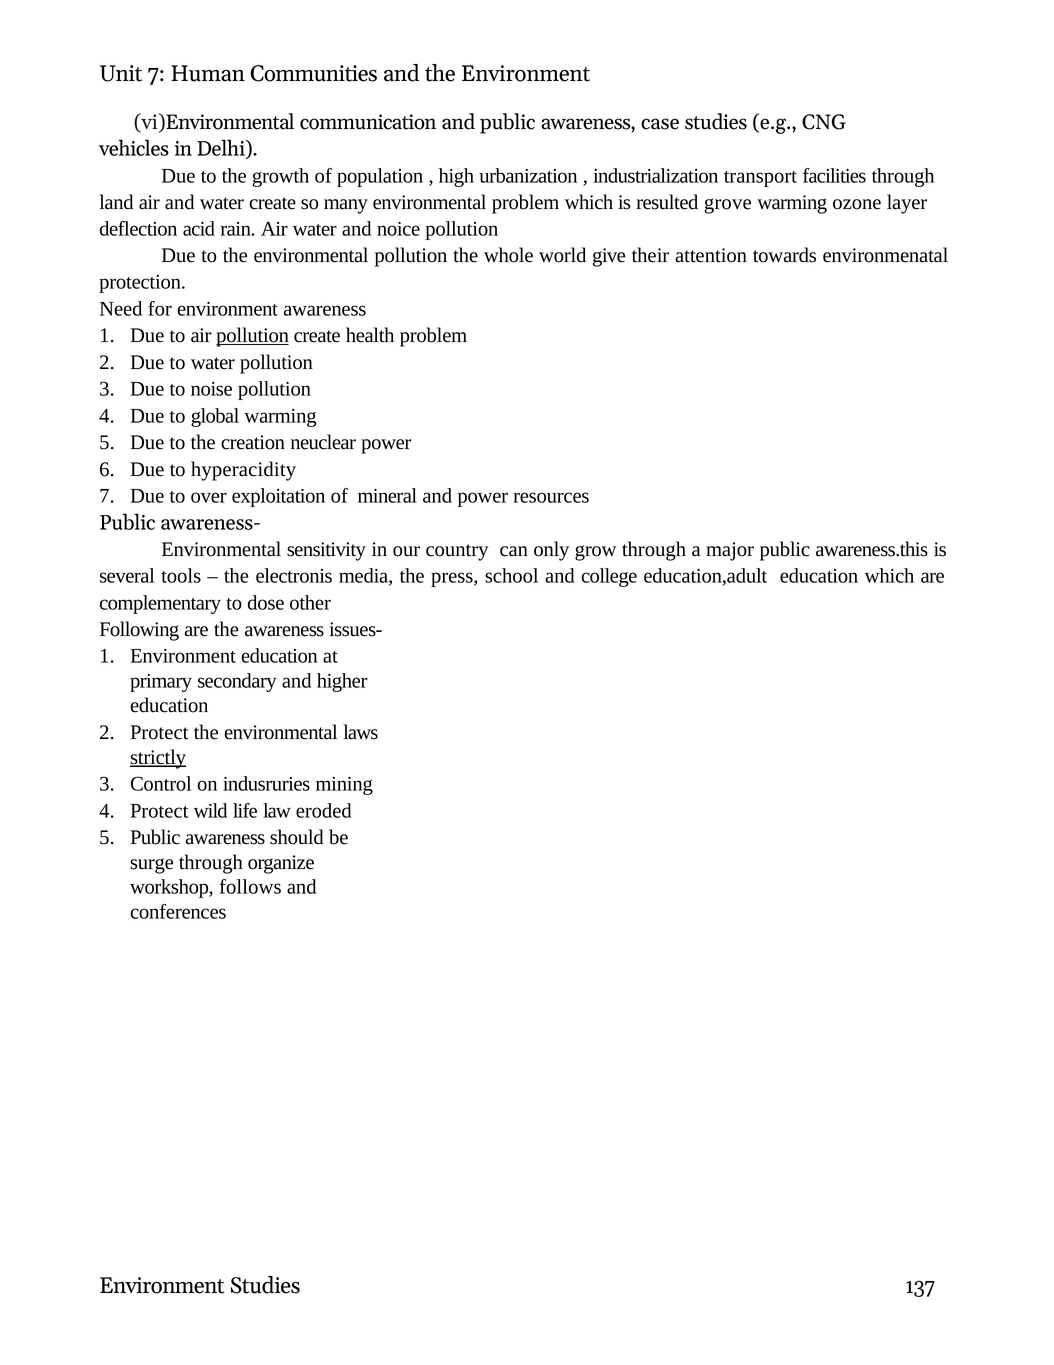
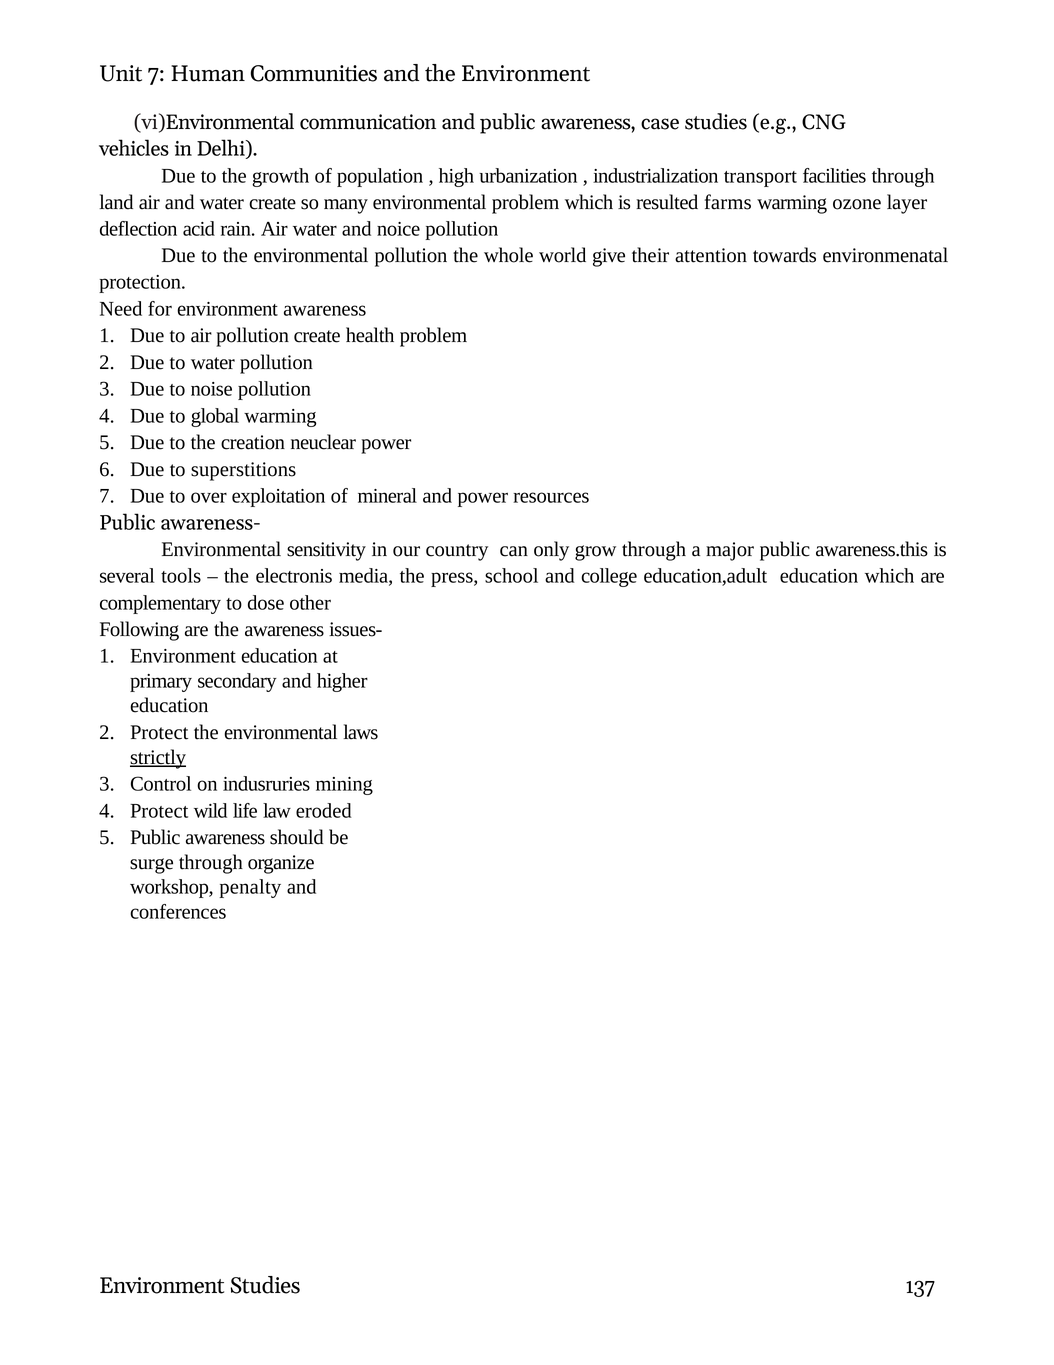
grove: grove -> farms
pollution at (253, 335) underline: present -> none
hyperacidity: hyperacidity -> superstitions
follows: follows -> penalty
